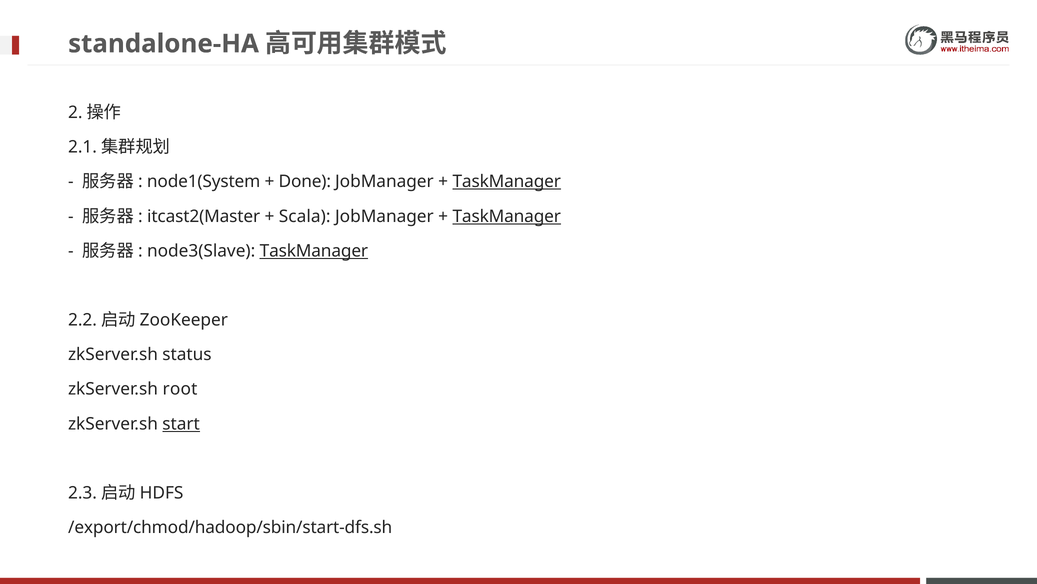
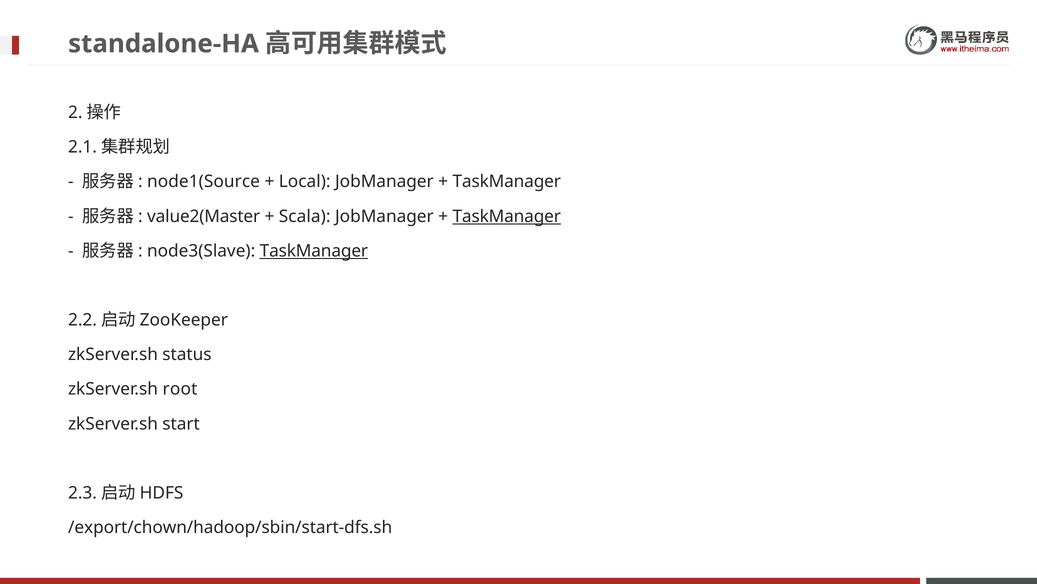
node1(System: node1(System -> node1(Source
Done: Done -> Local
TaskManager at (507, 182) underline: present -> none
itcast2(Master: itcast2(Master -> value2(Master
start underline: present -> none
/export/chmod/hadoop/sbin/start-dfs.sh: /export/chmod/hadoop/sbin/start-dfs.sh -> /export/chown/hadoop/sbin/start-dfs.sh
